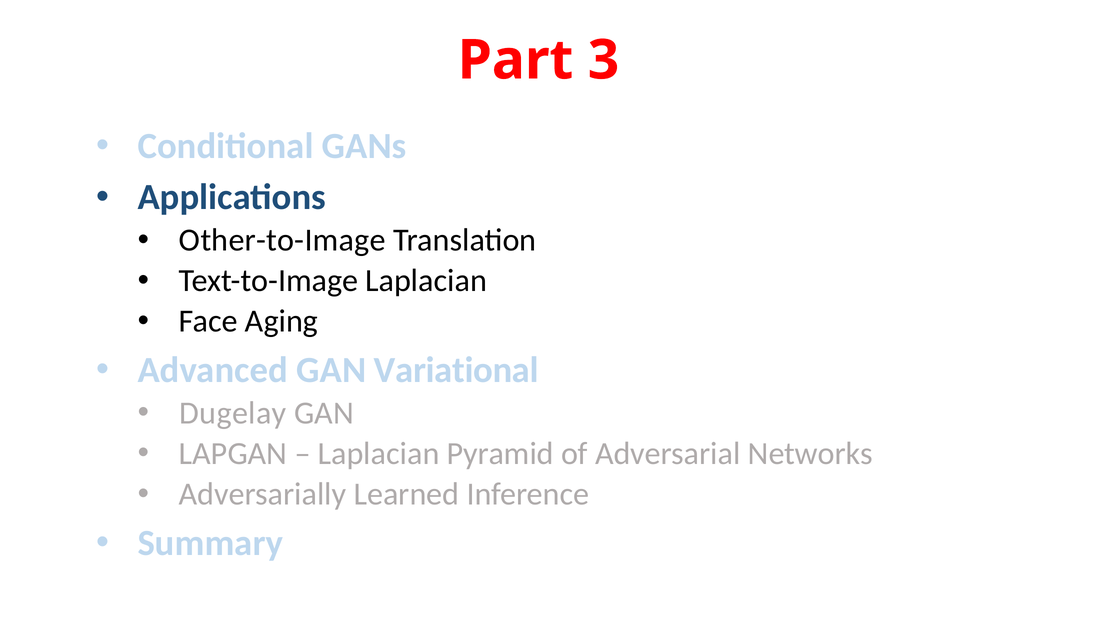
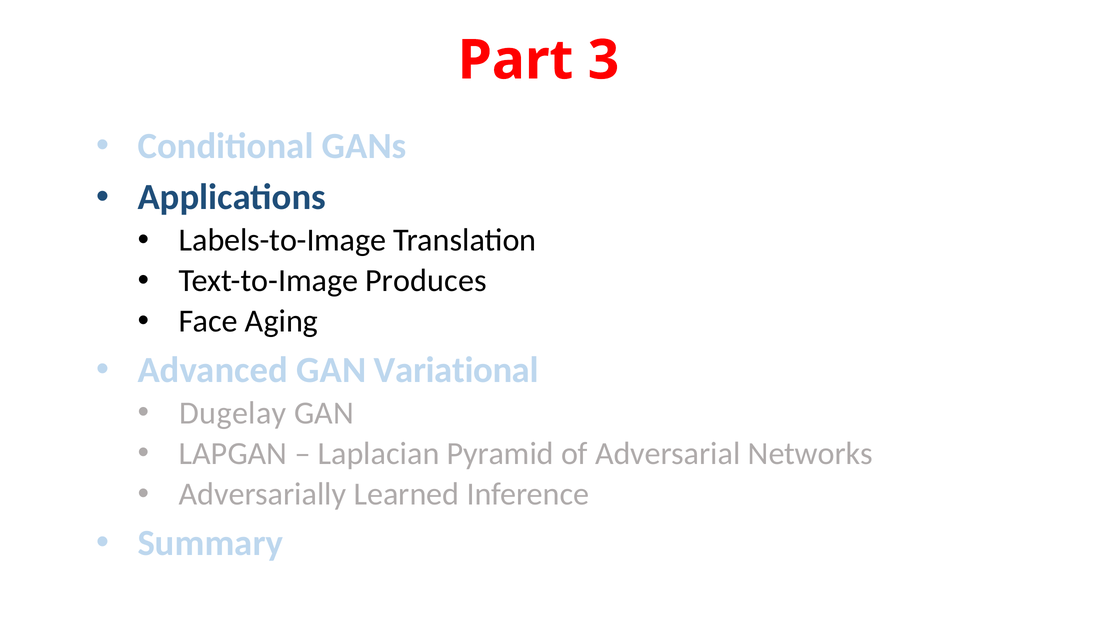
Other-to-Image: Other-to-Image -> Labels-to-Image
Text-to-Image Laplacian: Laplacian -> Produces
